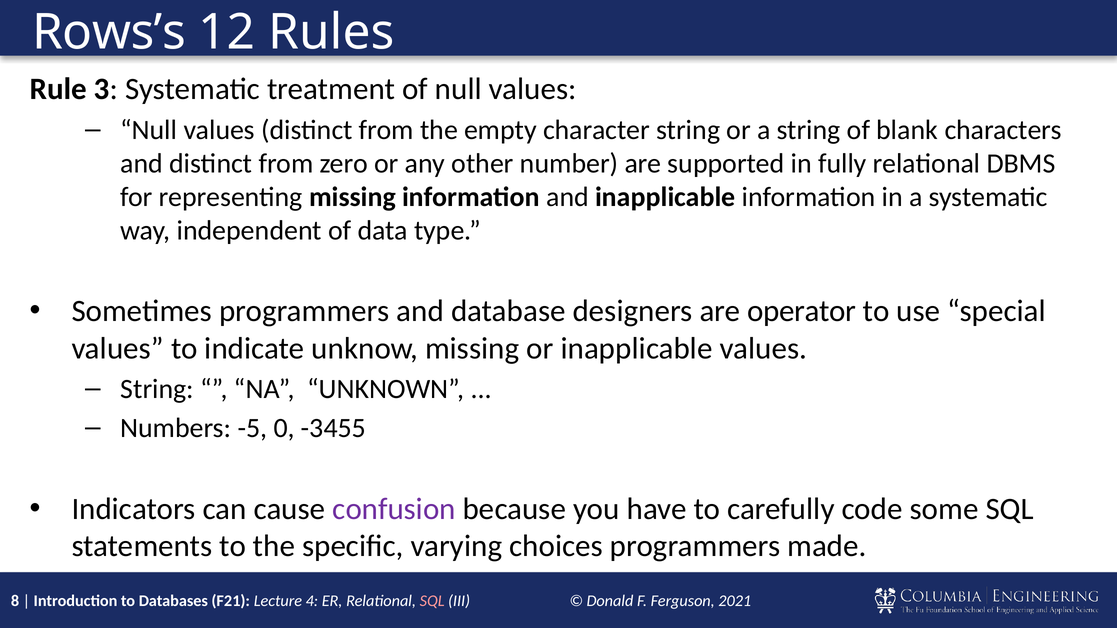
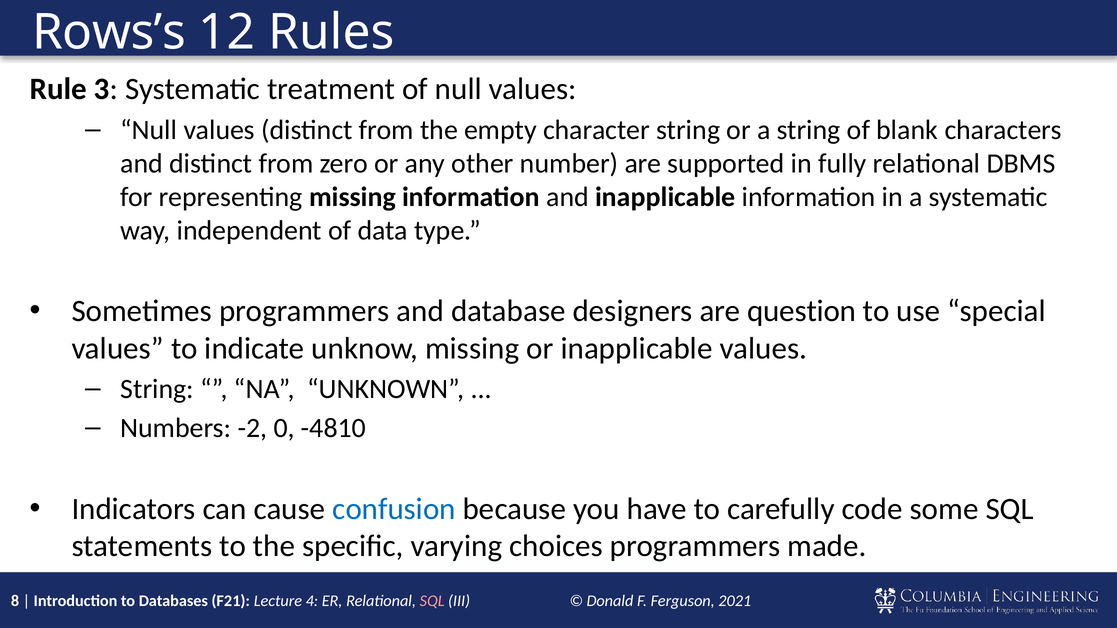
operator: operator -> question
-5: -5 -> -2
-3455: -3455 -> -4810
confusion colour: purple -> blue
